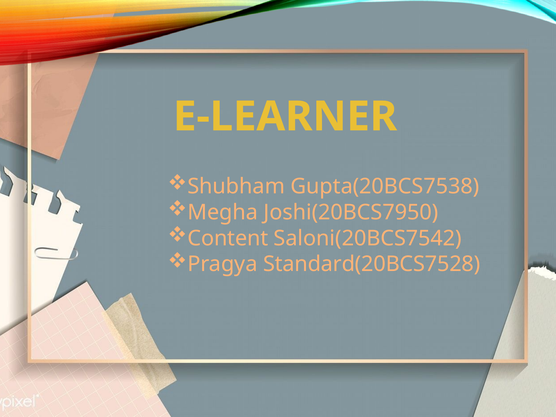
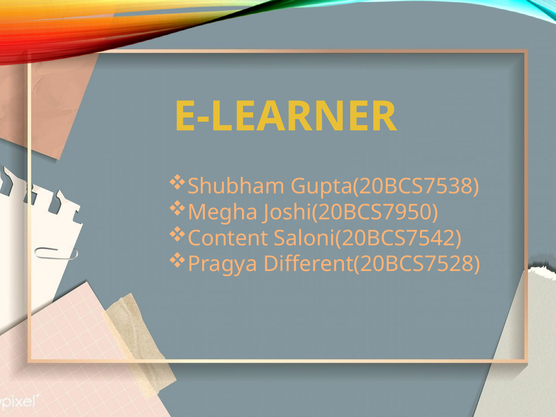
Standard(20BCS7528: Standard(20BCS7528 -> Different(20BCS7528
